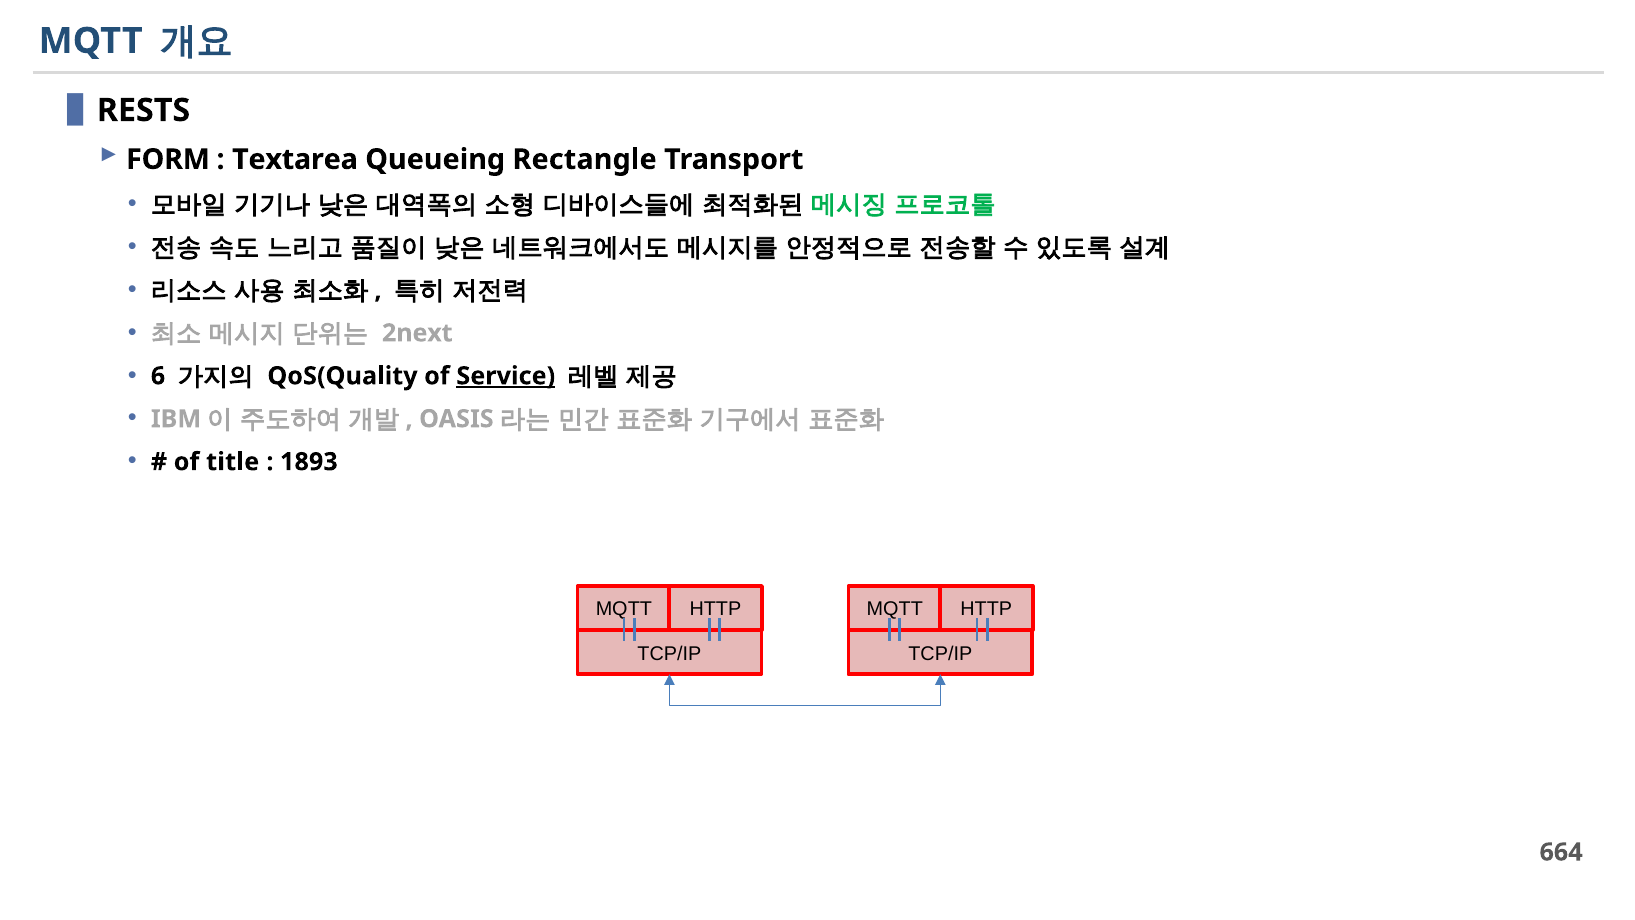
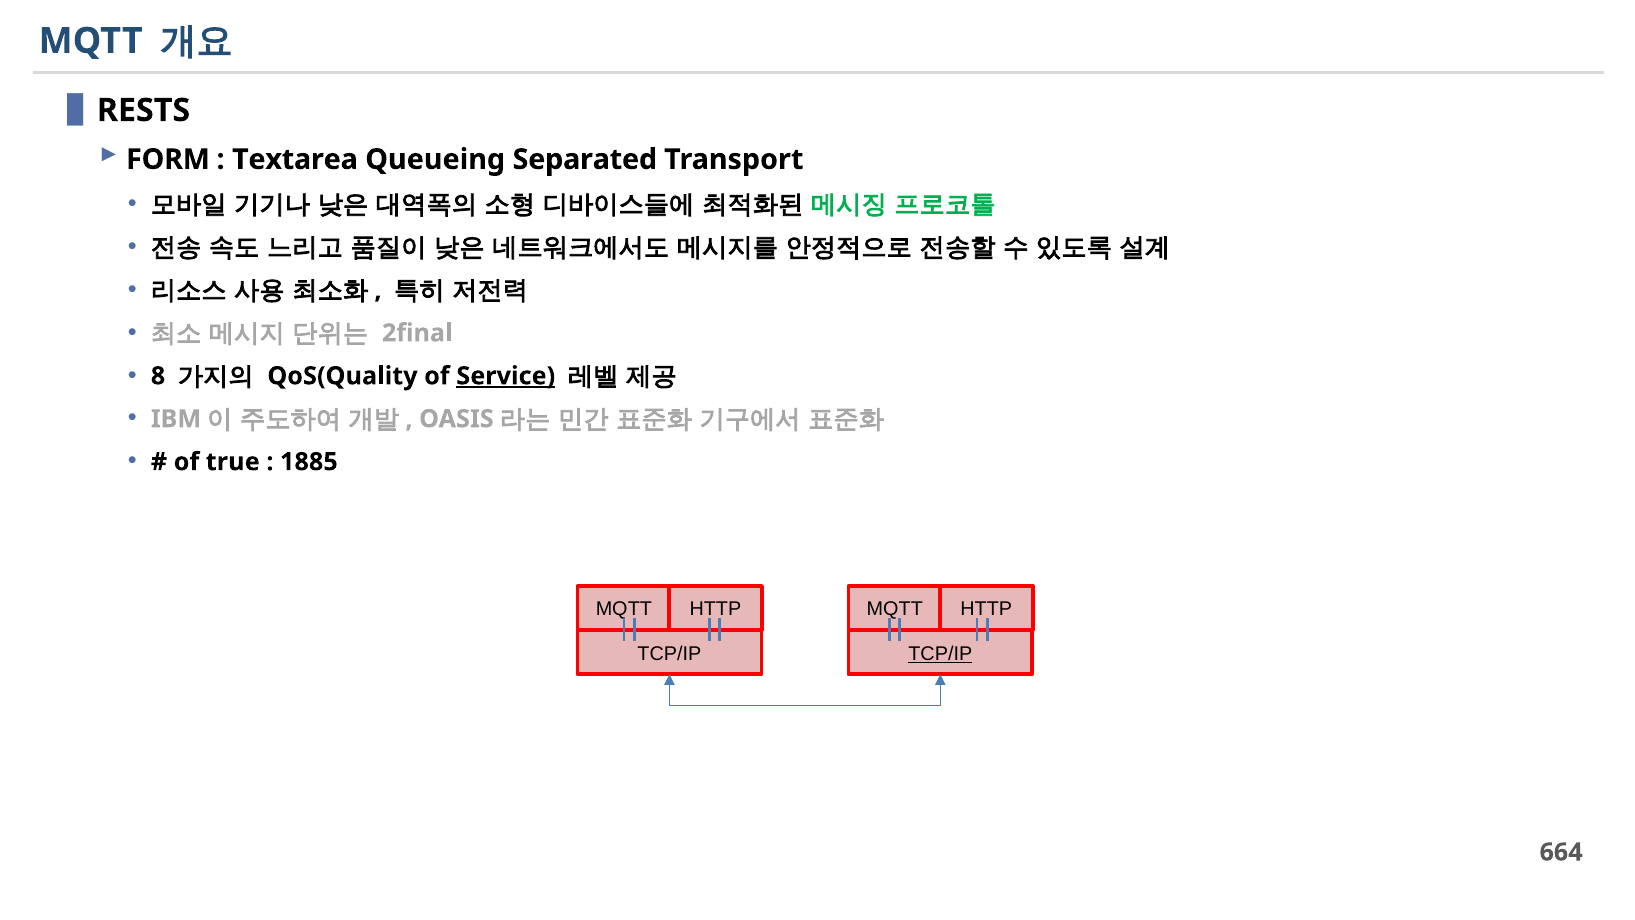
Rectangle: Rectangle -> Separated
2next: 2next -> 2final
6: 6 -> 8
title: title -> true
1893: 1893 -> 1885
TCP/IP at (940, 653) underline: none -> present
